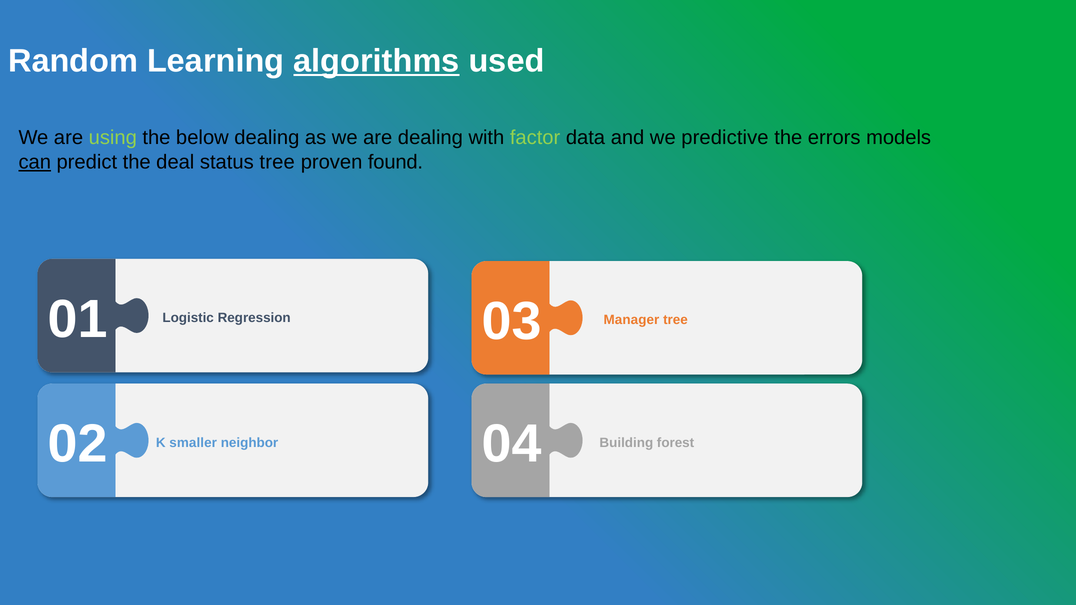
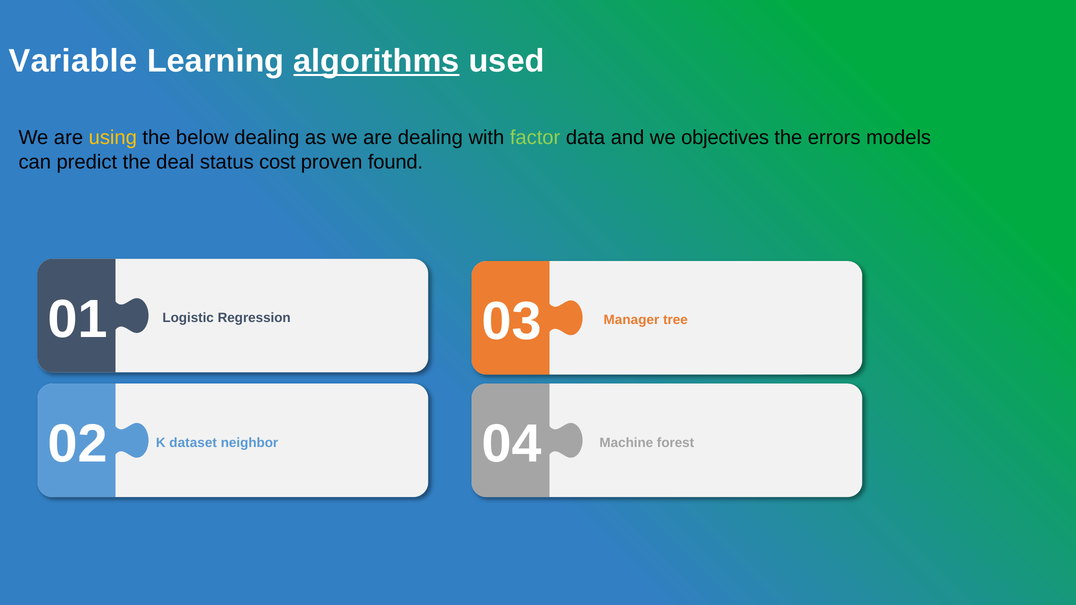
Random: Random -> Variable
using colour: light green -> yellow
predictive: predictive -> objectives
can underline: present -> none
status tree: tree -> cost
smaller: smaller -> dataset
Building: Building -> Machine
